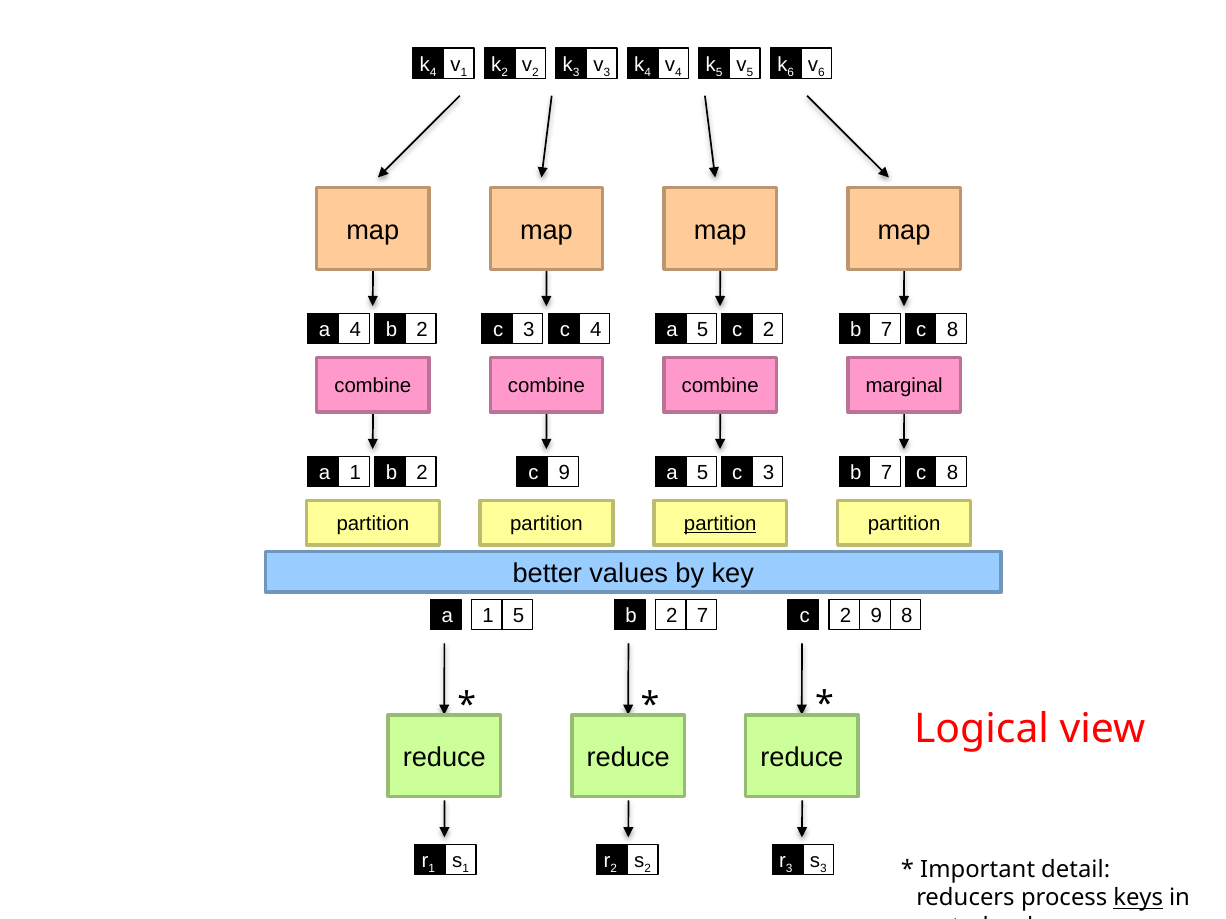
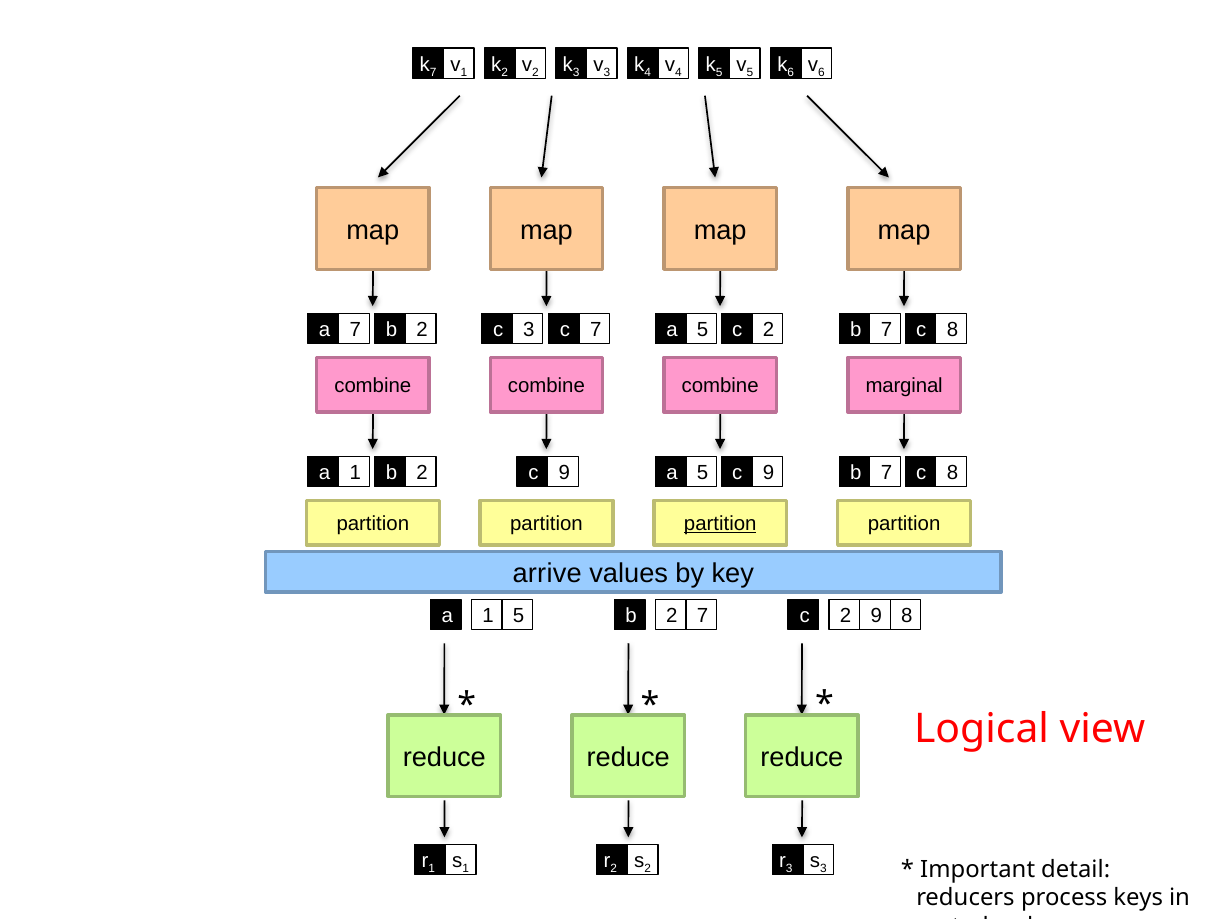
4 at (433, 72): 4 -> 7
a 4: 4 -> 7
3 4: 4 -> 7
5 3: 3 -> 9
better: better -> arrive
keys underline: present -> none
